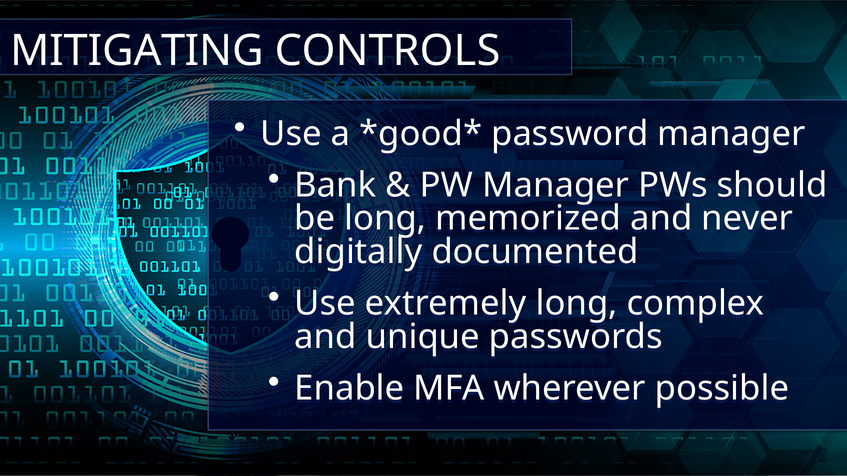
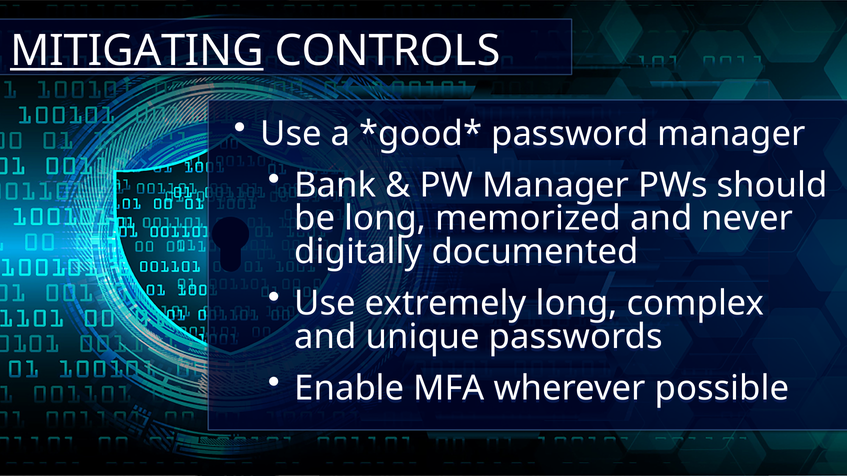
MITIGATING underline: none -> present
